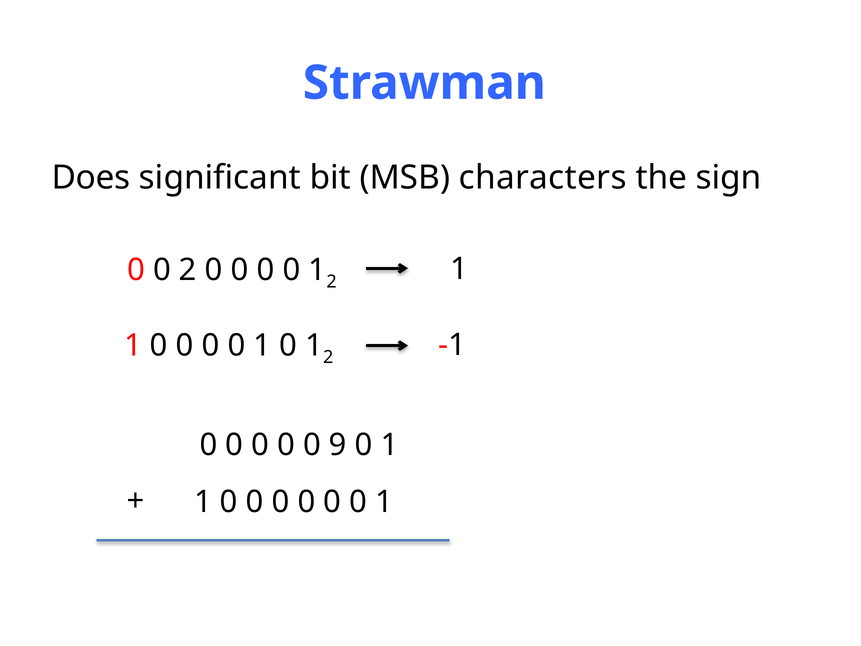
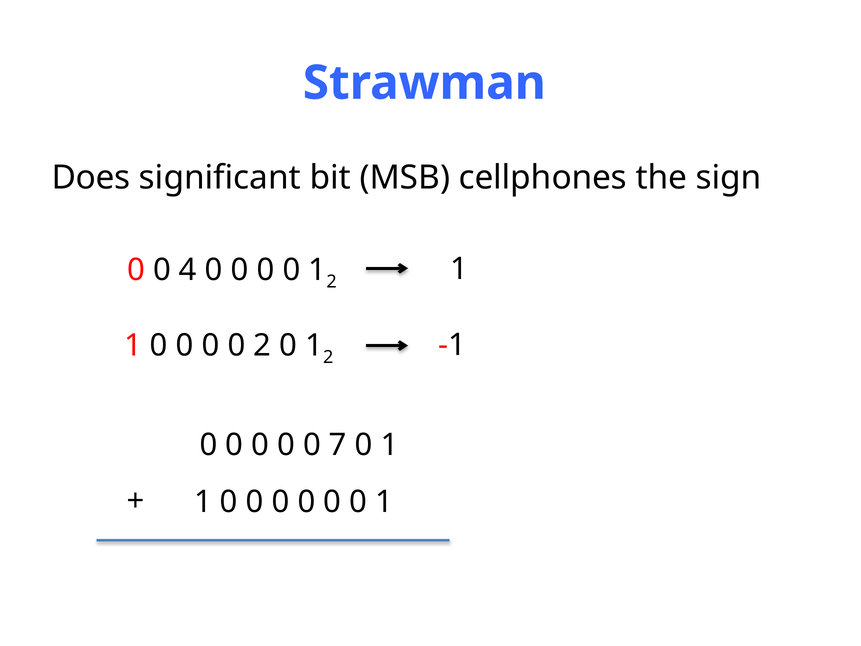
characters: characters -> cellphones
0 2: 2 -> 4
1 at (262, 345): 1 -> 2
9: 9 -> 7
